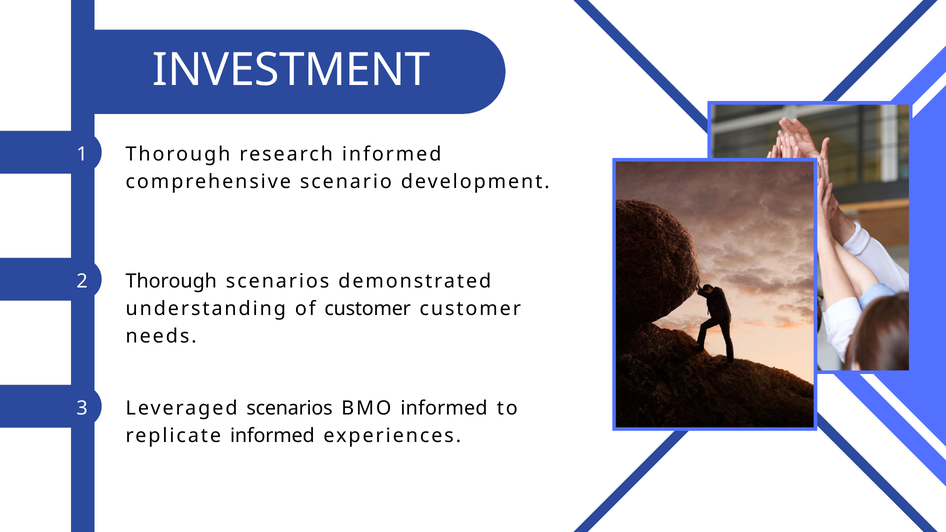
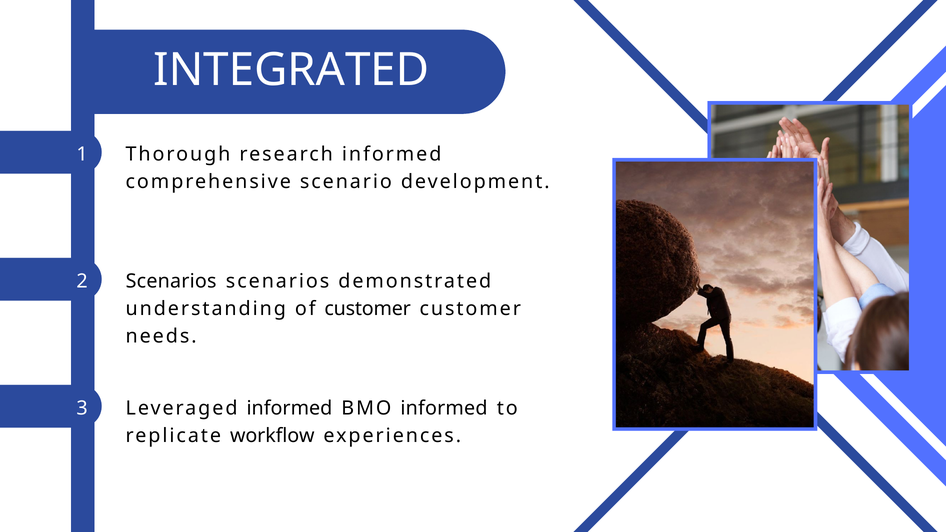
INVESTMENT: INVESTMENT -> INTEGRATED
Thorough at (171, 281): Thorough -> Scenarios
Leveraged scenarios: scenarios -> informed
replicate informed: informed -> workflow
